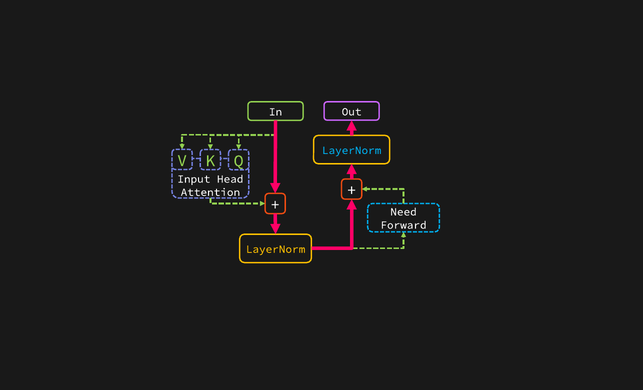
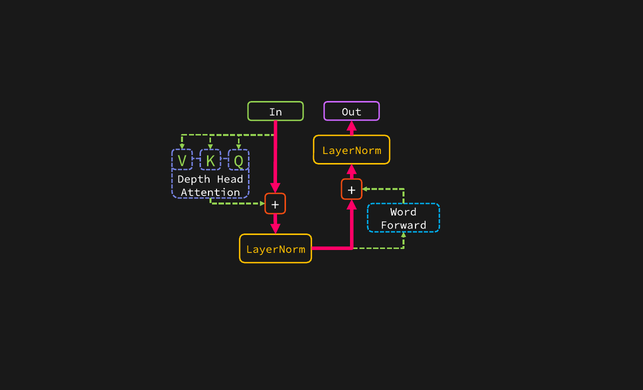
LayerNorm at (352, 150) colour: light blue -> yellow
Input: Input -> Depth
Need: Need -> Word
